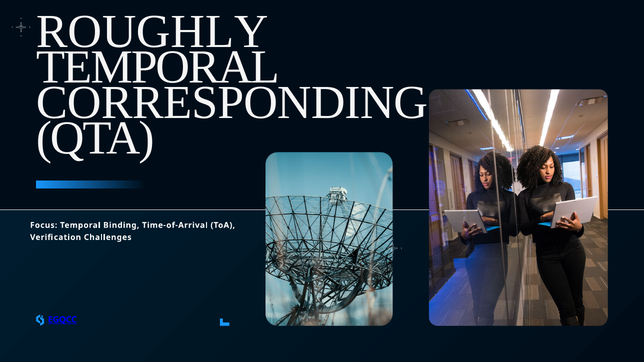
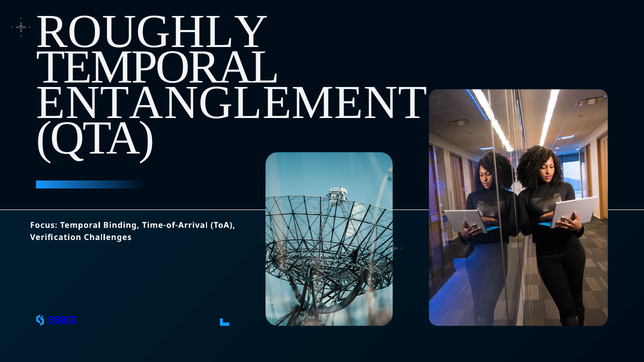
CORRESPONDING: CORRESPONDING -> ENTANGLEMENT
